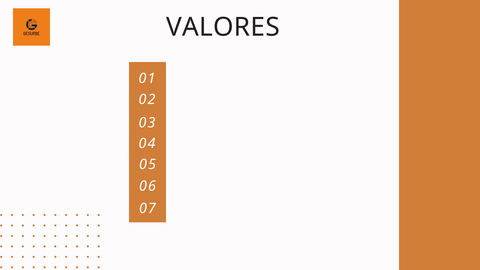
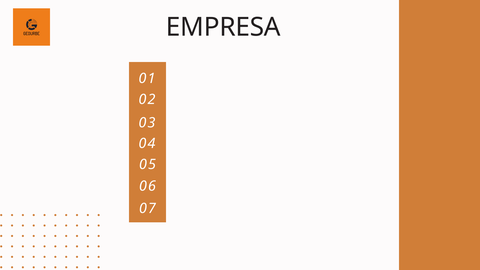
VALORES: VALORES -> EMPRESA
